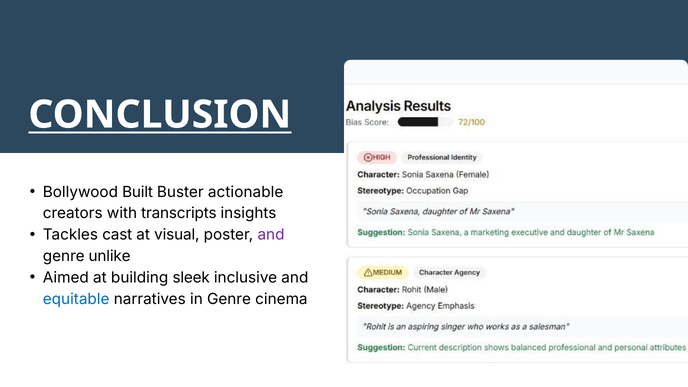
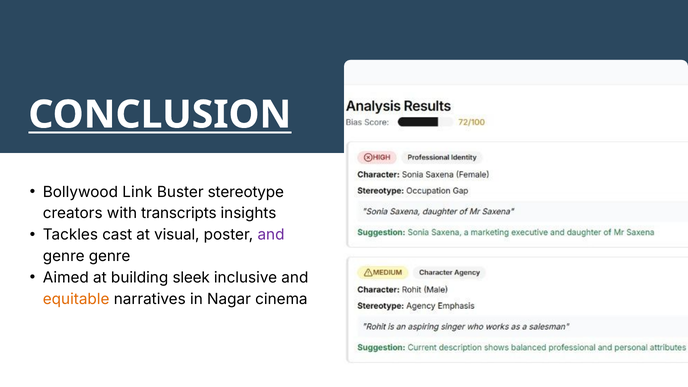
Built: Built -> Link
actionable: actionable -> stereotype
genre unlike: unlike -> genre
equitable colour: blue -> orange
in Genre: Genre -> Nagar
